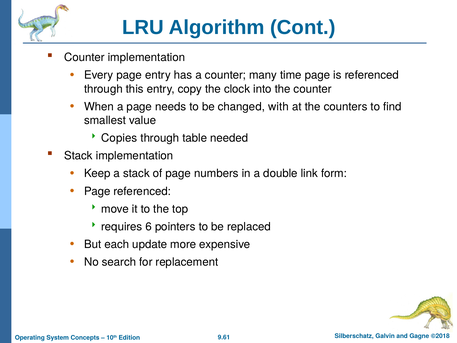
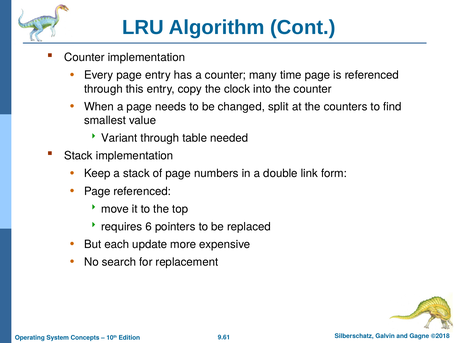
with: with -> split
Copies: Copies -> Variant
